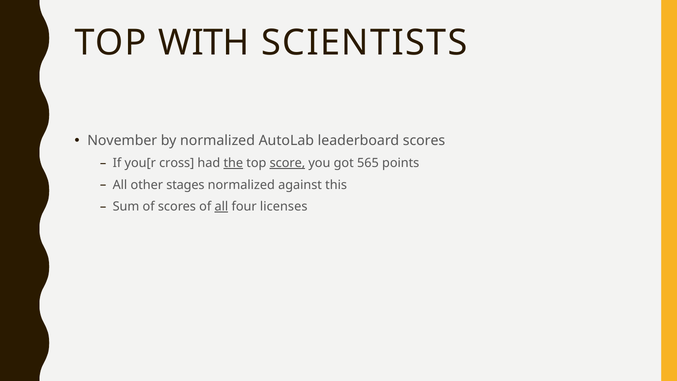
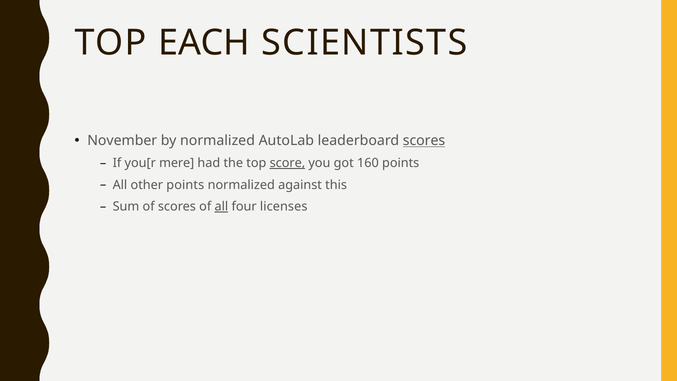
WITH: WITH -> EACH
scores at (424, 141) underline: none -> present
cross: cross -> mere
the underline: present -> none
565: 565 -> 160
other stages: stages -> points
